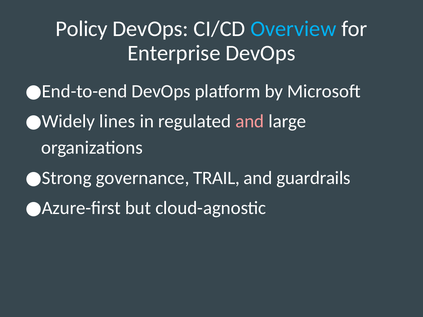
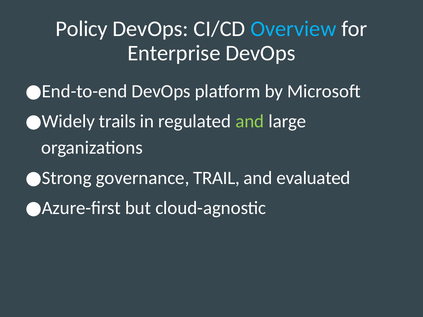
lines: lines -> trails
and at (250, 121) colour: pink -> light green
guardrails: guardrails -> evaluated
